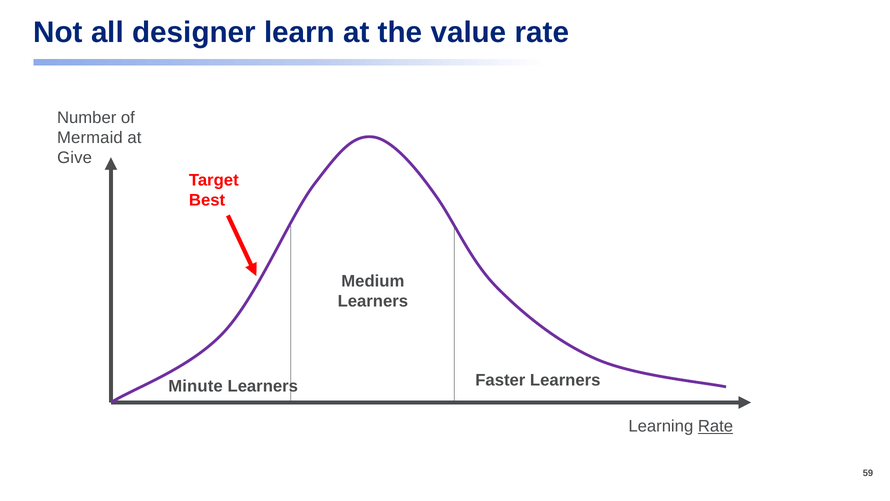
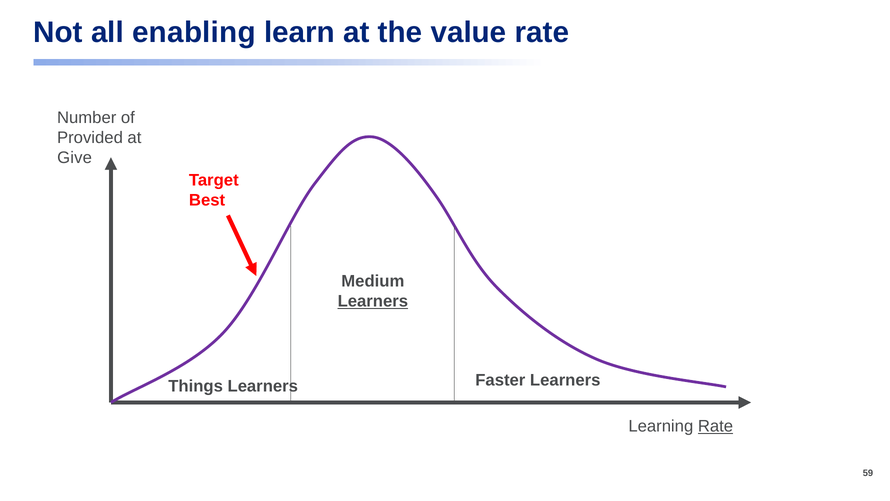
designer: designer -> enabling
Mermaid: Mermaid -> Provided
Learners at (373, 301) underline: none -> present
Minute: Minute -> Things
